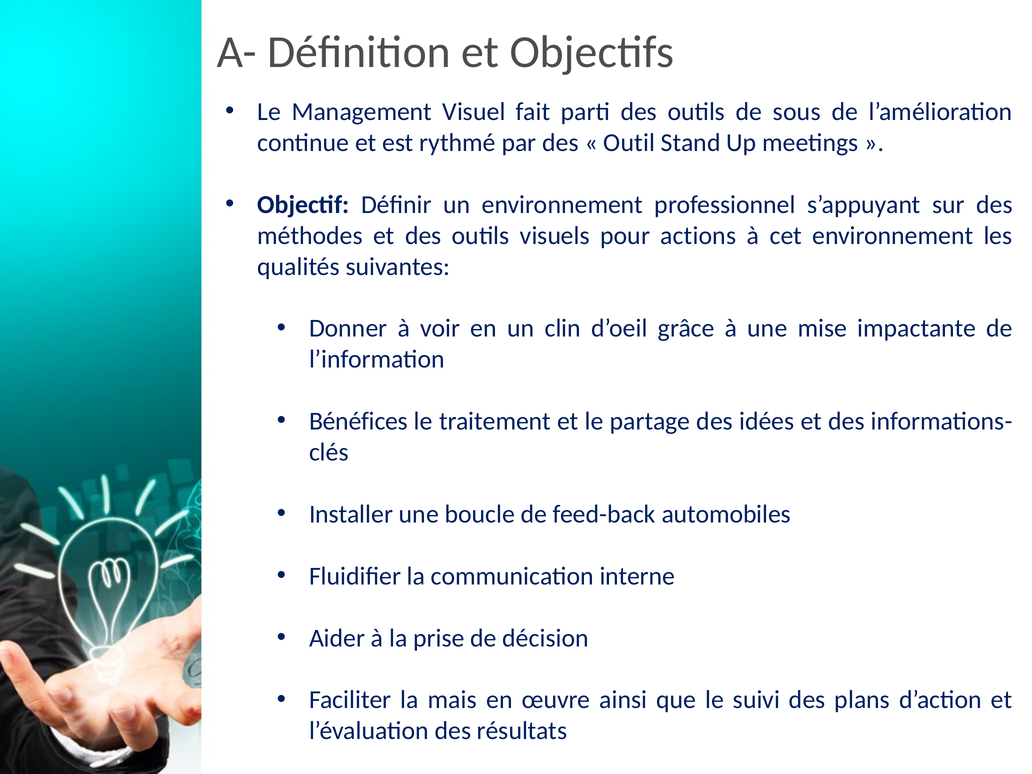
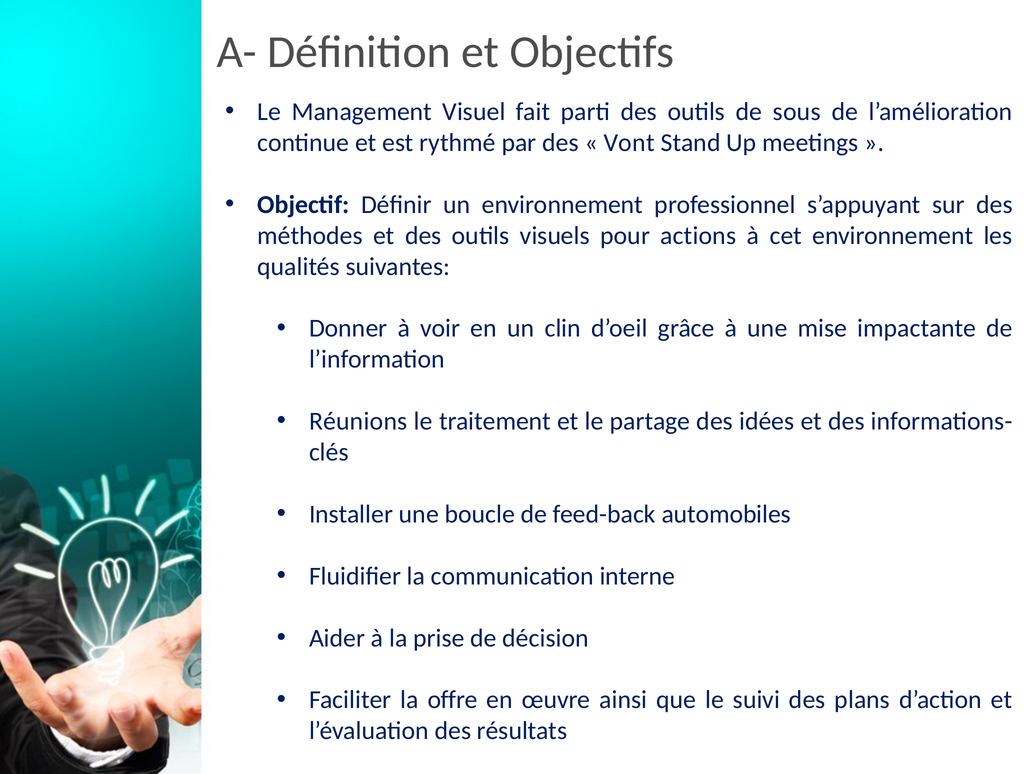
Outil: Outil -> Vont
Bénéfices: Bénéfices -> Réunions
mais: mais -> offre
